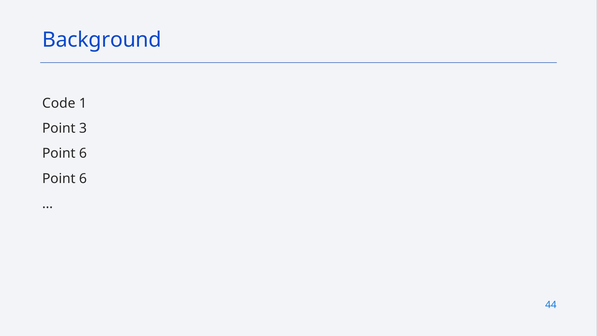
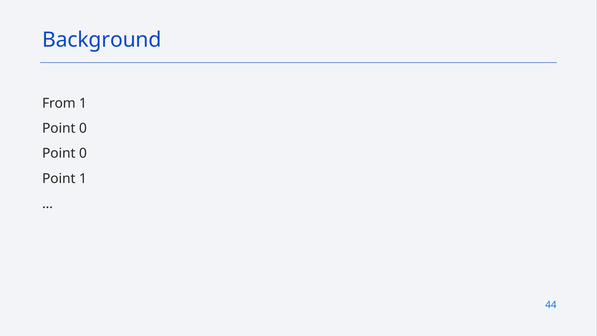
Code: Code -> From
3 at (83, 128): 3 -> 0
6 at (83, 153): 6 -> 0
6 at (83, 178): 6 -> 1
